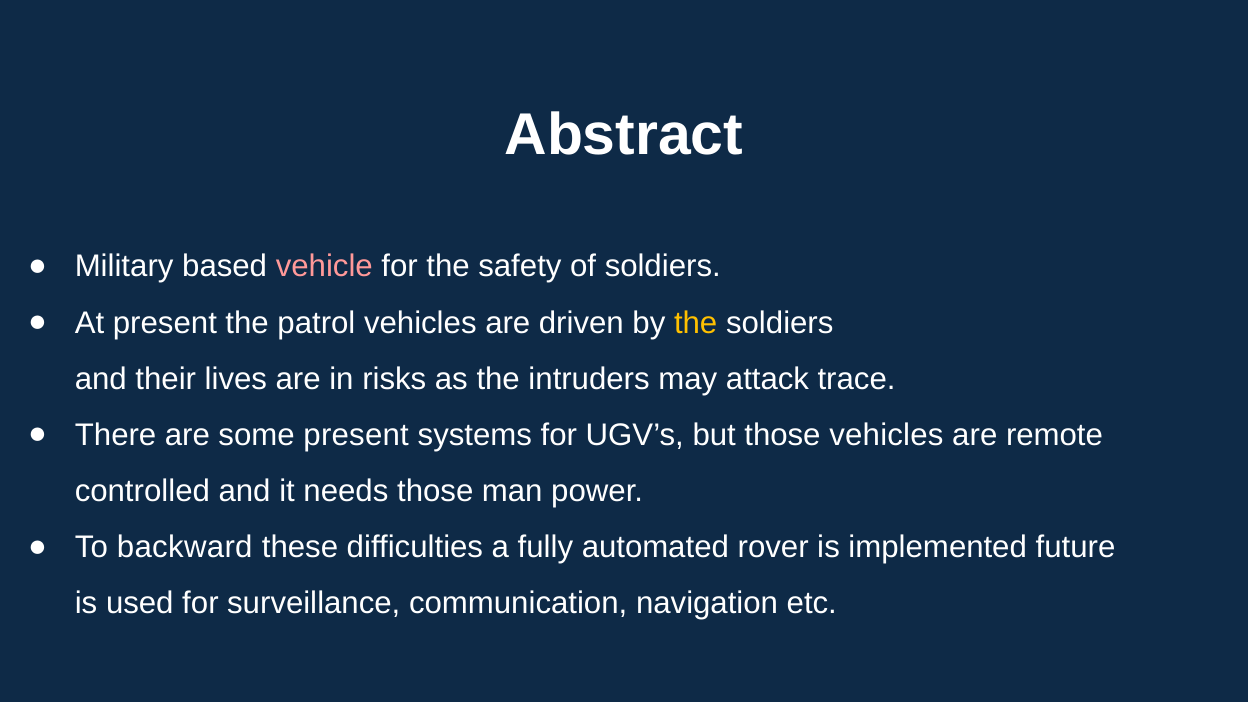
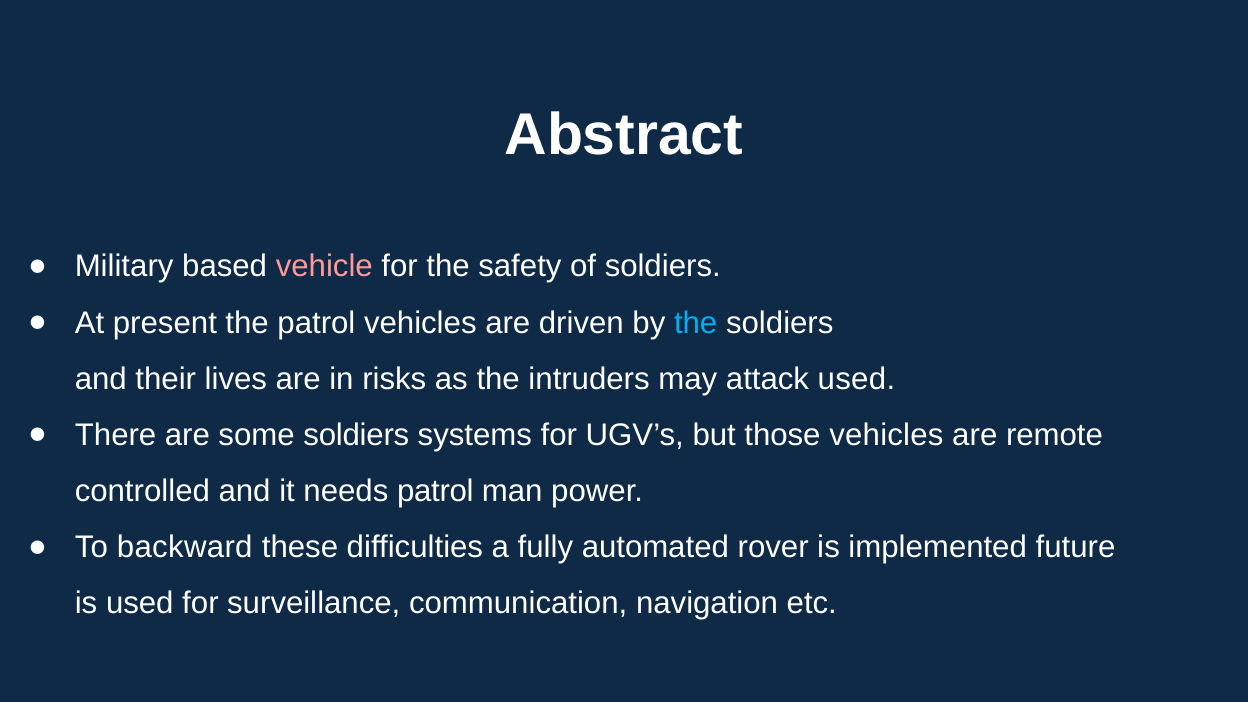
the at (696, 323) colour: yellow -> light blue
attack trace: trace -> used
some present: present -> soldiers
needs those: those -> patrol
